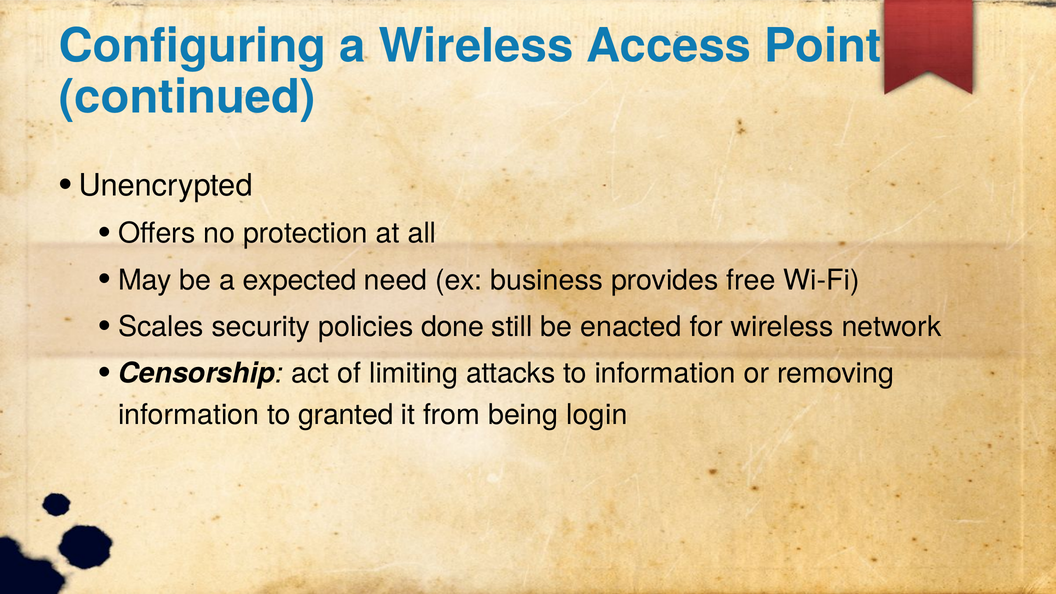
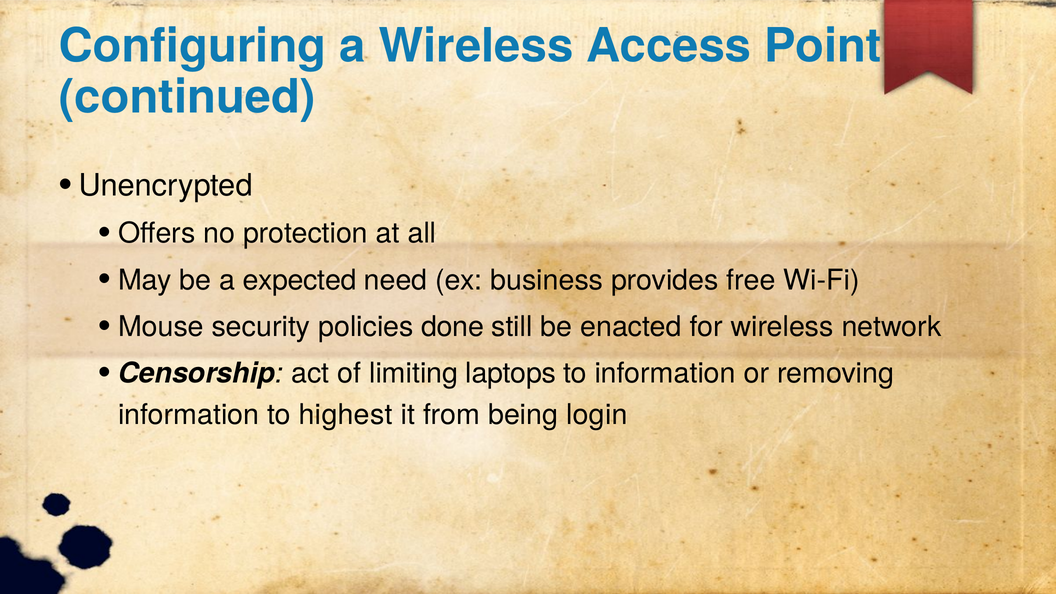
Scales: Scales -> Mouse
attacks: attacks -> laptops
granted: granted -> highest
